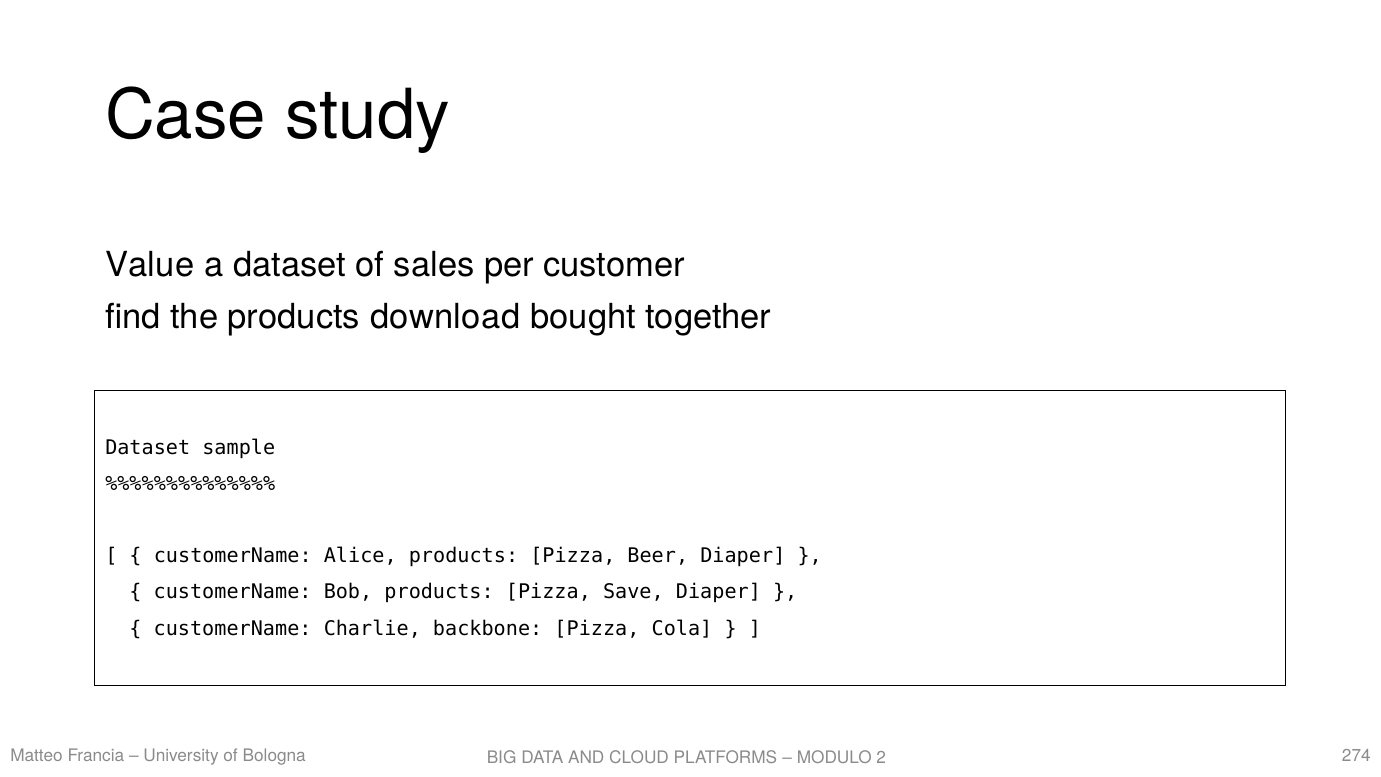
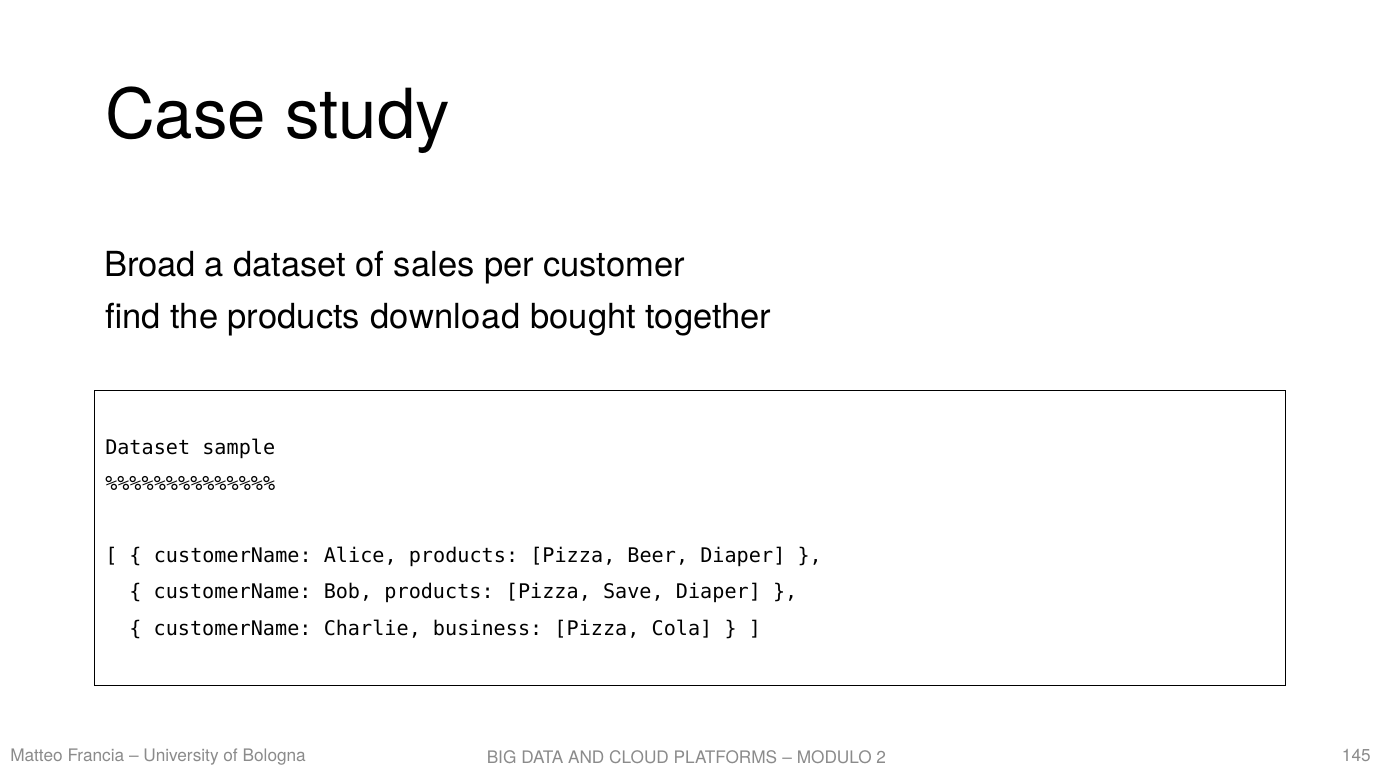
Value: Value -> Broad
backbone: backbone -> business
274: 274 -> 145
